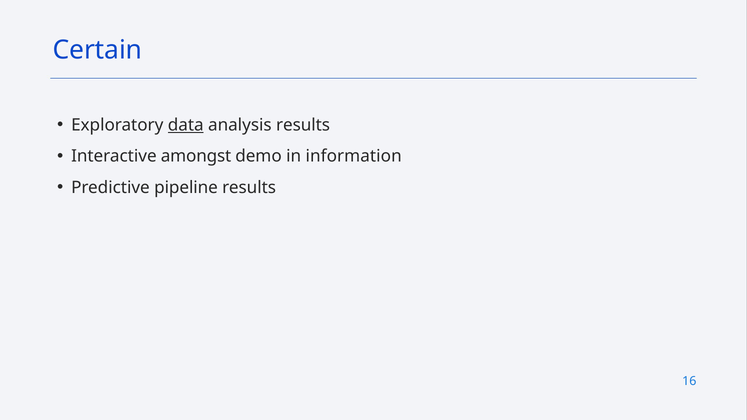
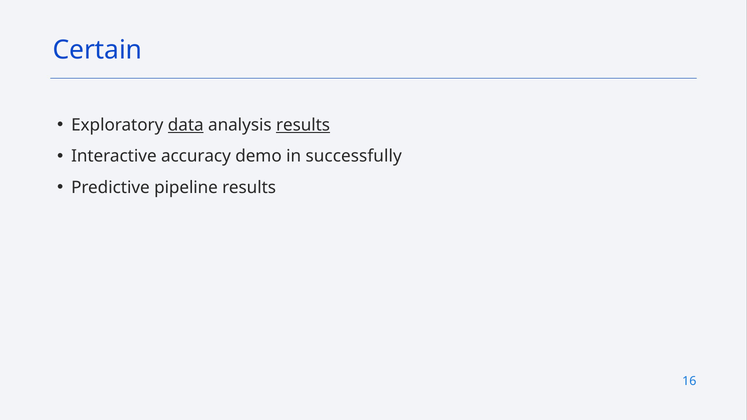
results at (303, 125) underline: none -> present
amongst: amongst -> accuracy
information: information -> successfully
